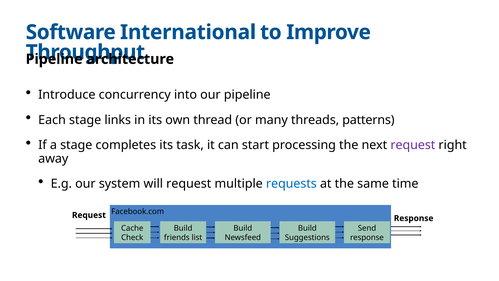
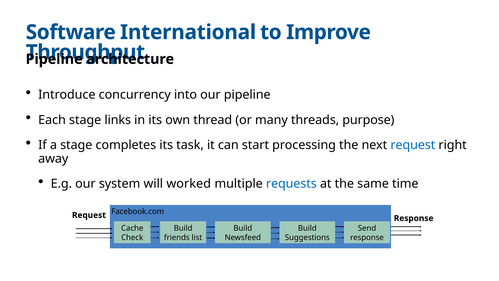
patterns: patterns -> purpose
request at (413, 145) colour: purple -> blue
will request: request -> worked
